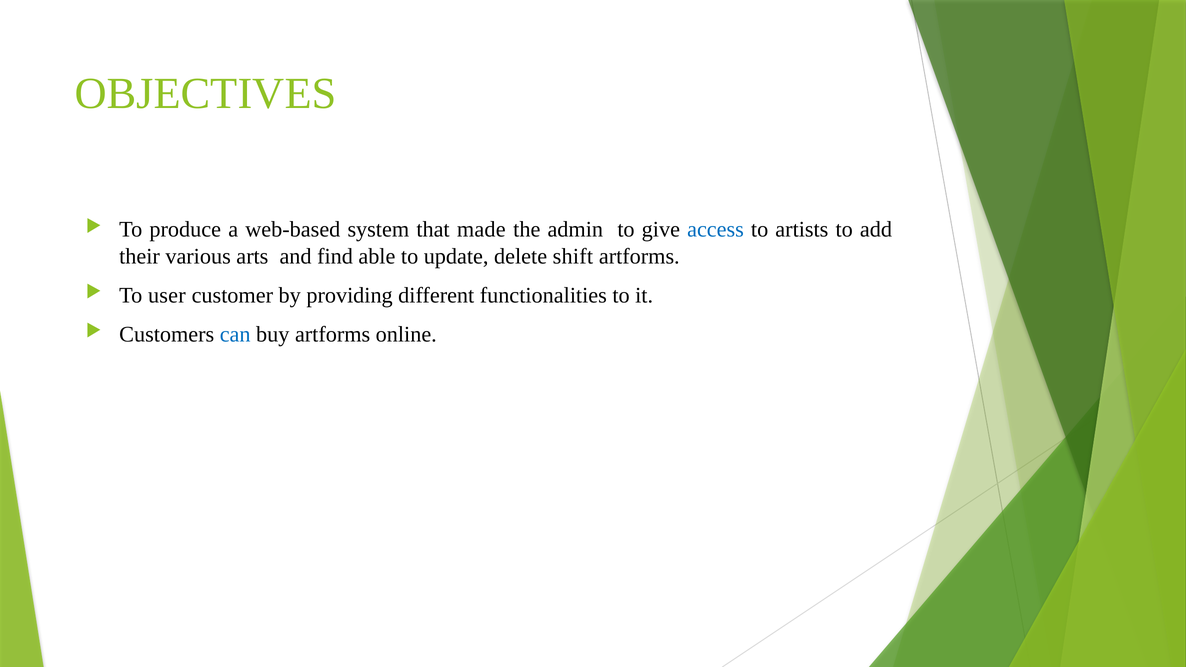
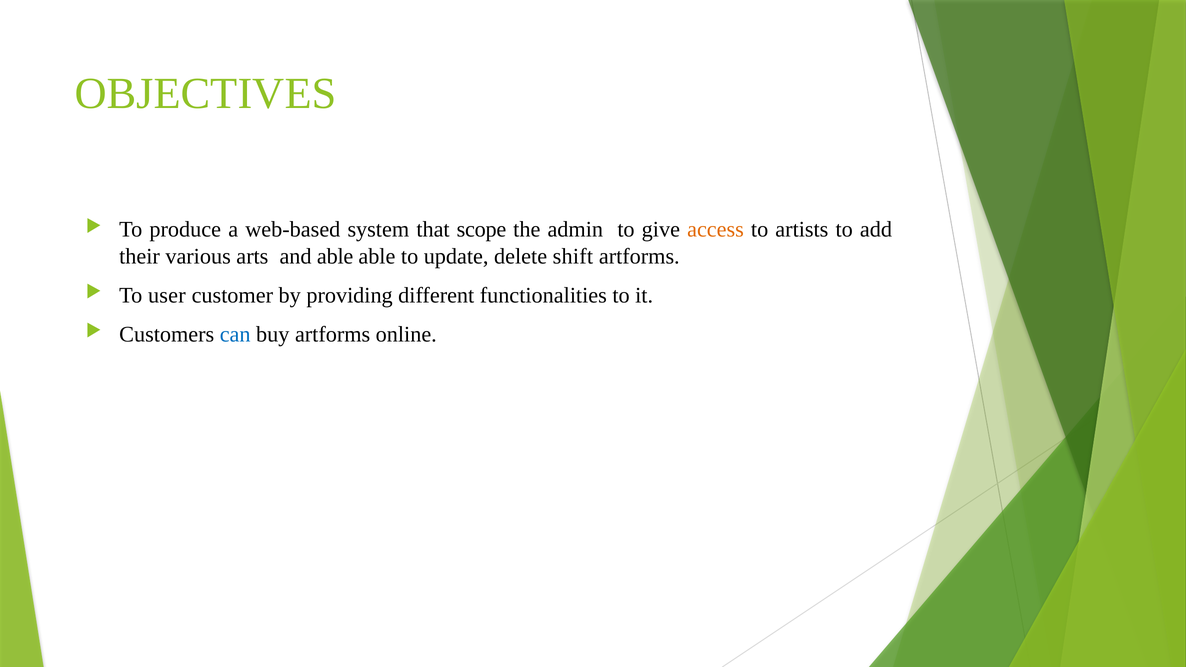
made: made -> scope
access colour: blue -> orange
and find: find -> able
